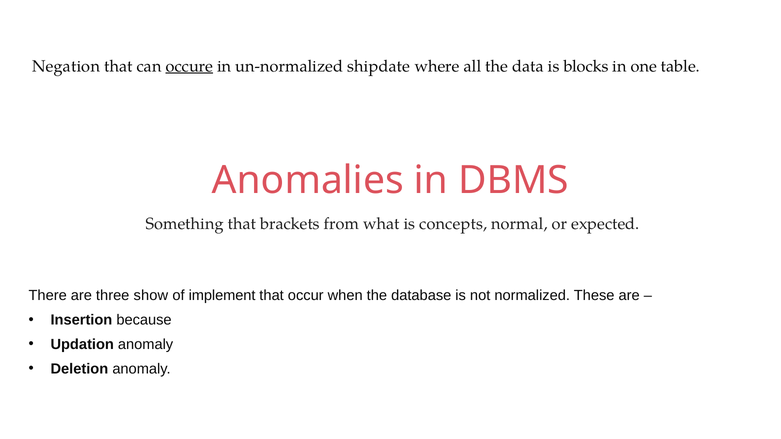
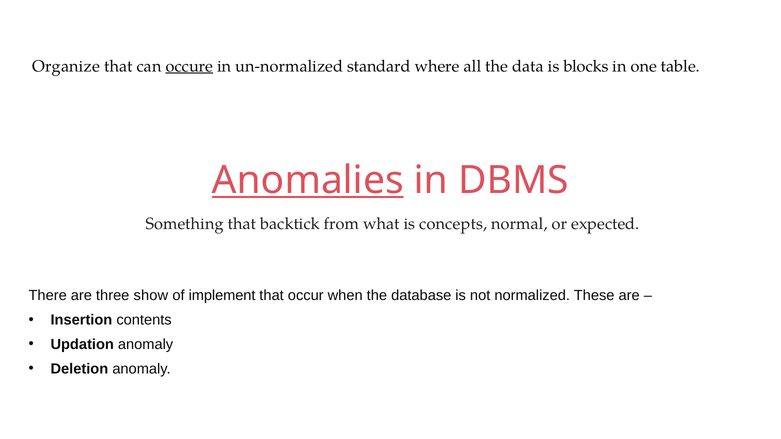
Negation: Negation -> Organize
shipdate: shipdate -> standard
Anomalies underline: none -> present
brackets: brackets -> backtick
because: because -> contents
